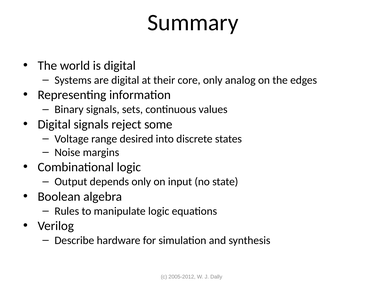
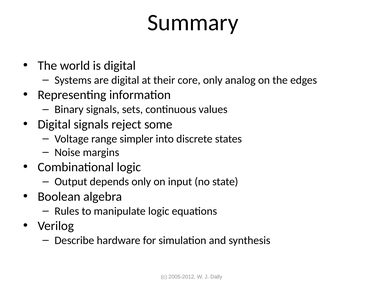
desired: desired -> simpler
